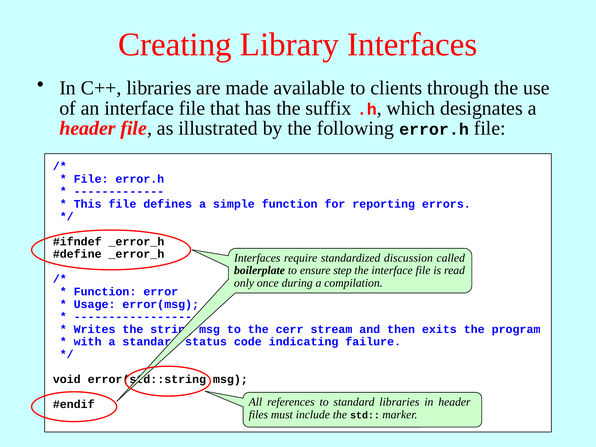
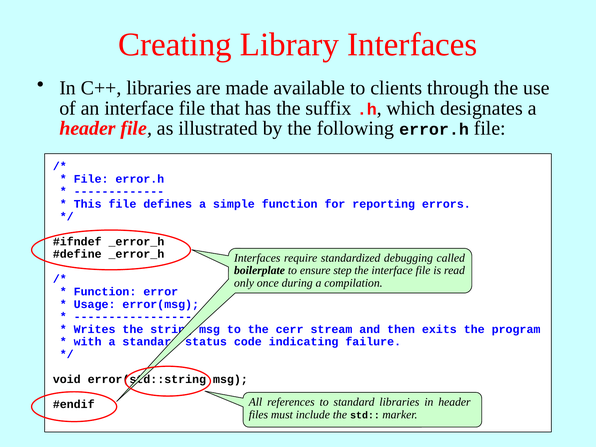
discussion: discussion -> debugging
